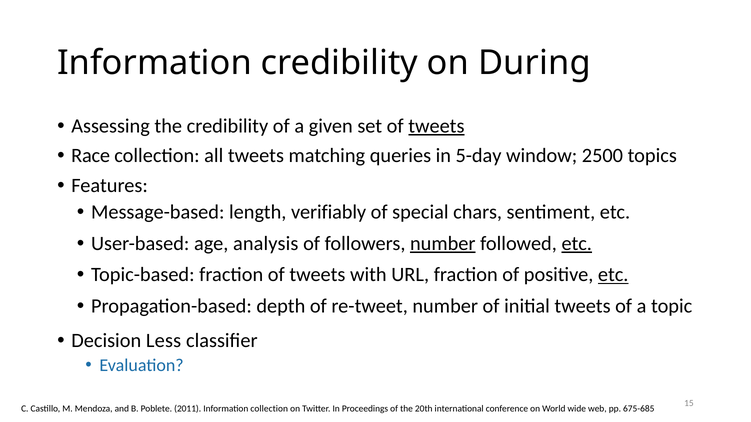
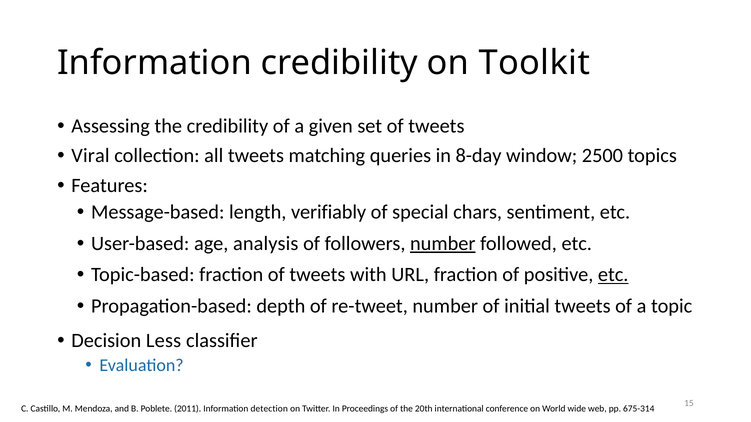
During: During -> Toolkit
tweets at (436, 126) underline: present -> none
Race: Race -> Viral
5-day: 5-day -> 8-day
etc at (577, 244) underline: present -> none
Information collection: collection -> detection
675-685: 675-685 -> 675-314
